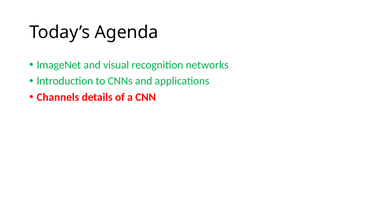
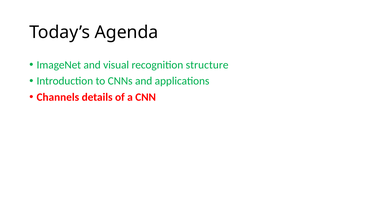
networks: networks -> structure
